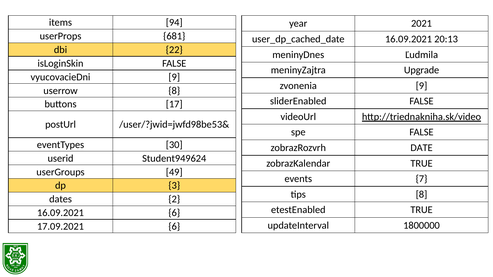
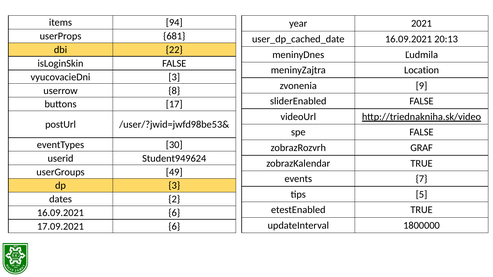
Upgrade: Upgrade -> Location
vyucovacieDni 9: 9 -> 3
DATE: DATE -> GRAF
tips 8: 8 -> 5
